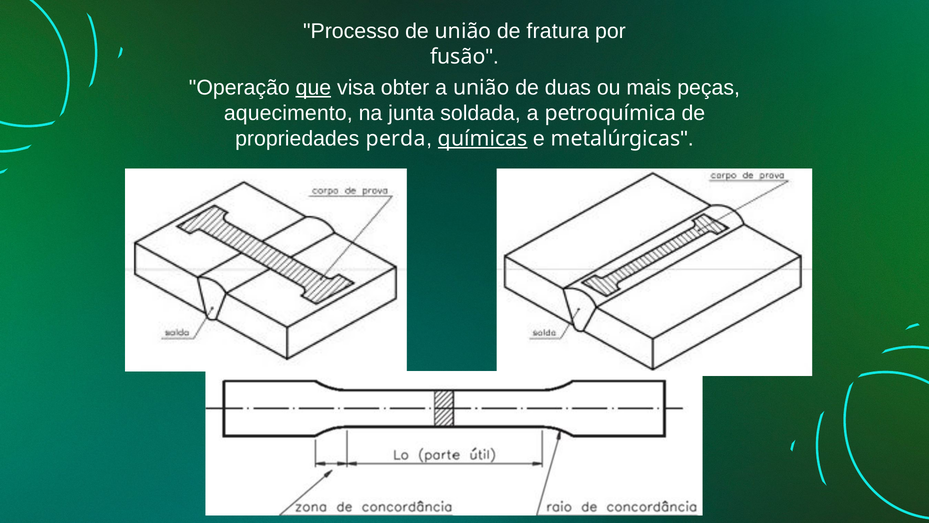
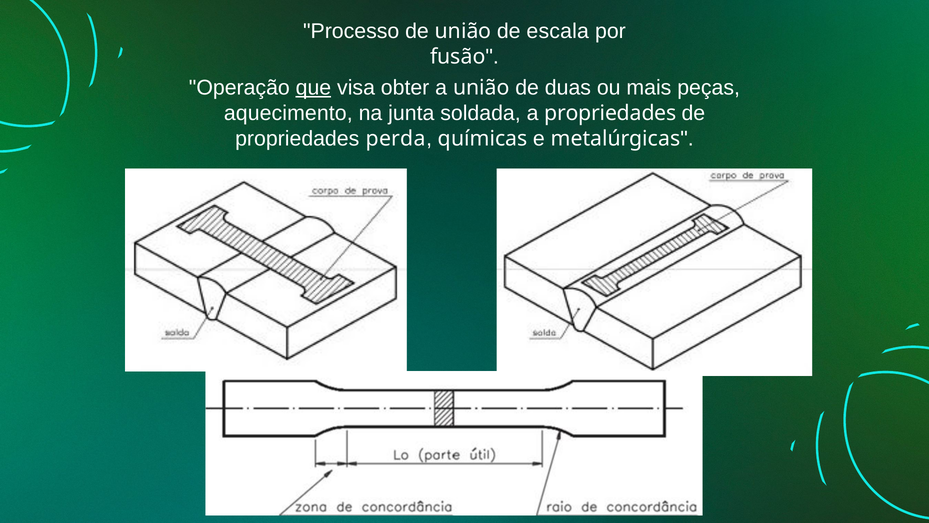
fratura: fratura -> escala
a petroquímica: petroquímica -> propriedades
químicas underline: present -> none
